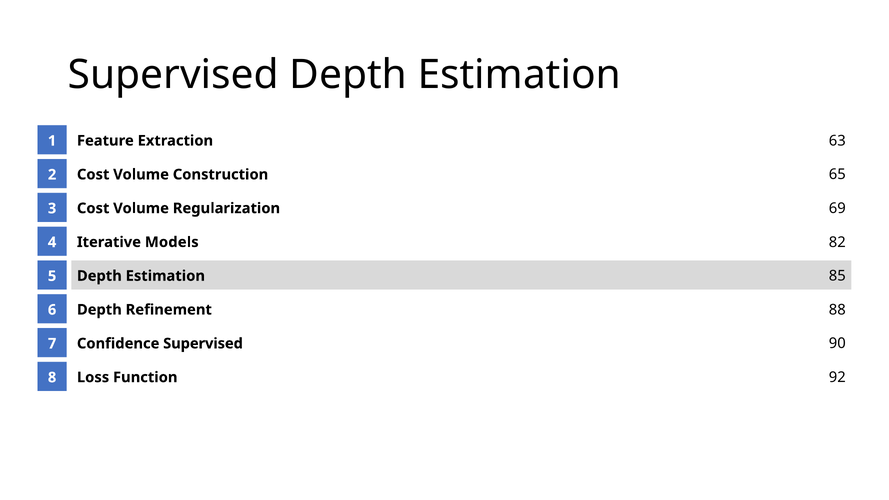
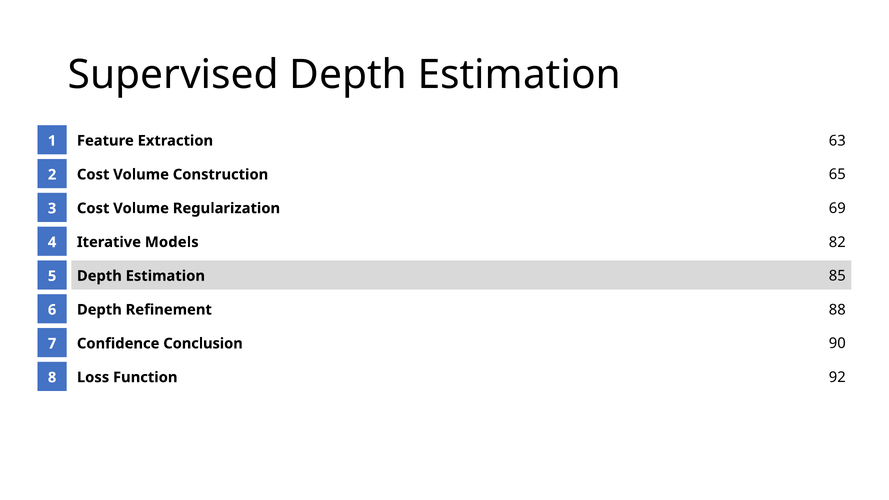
Confidence Supervised: Supervised -> Conclusion
